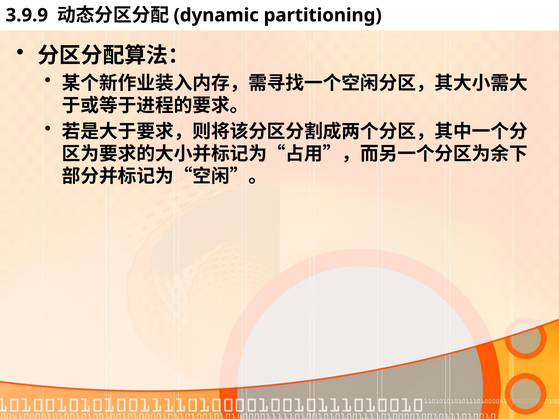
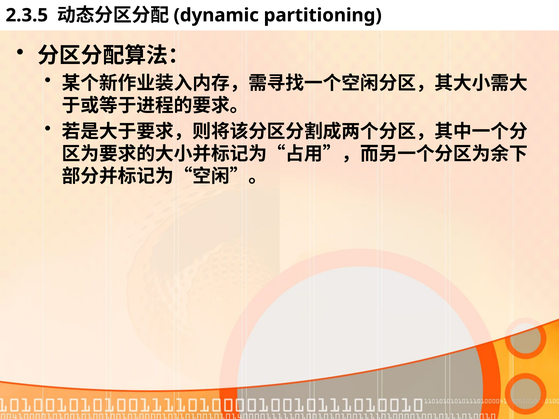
3.9.9: 3.9.9 -> 2.3.5
